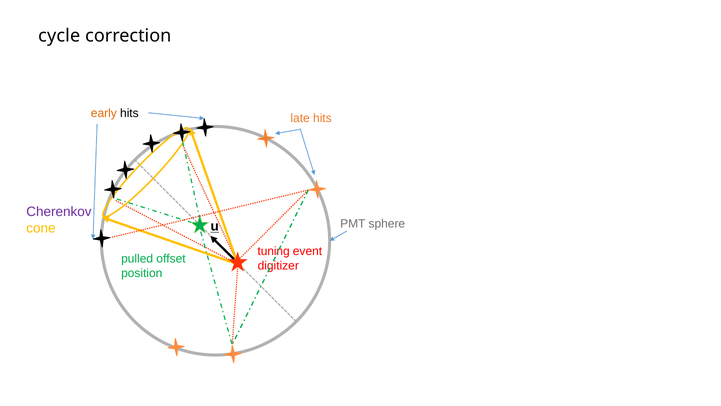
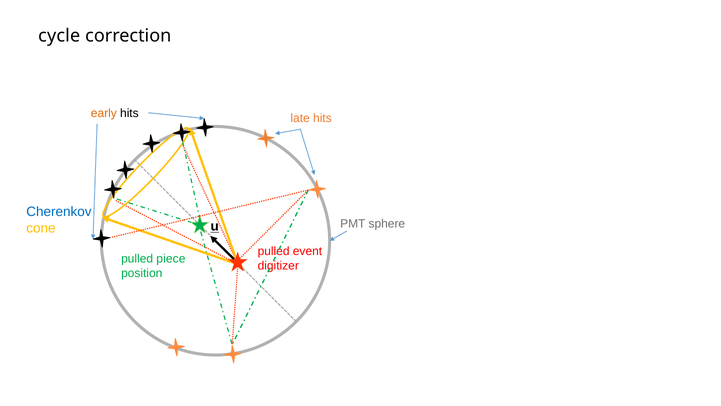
Cherenkov colour: purple -> blue
tuning at (274, 251): tuning -> pulled
offset: offset -> piece
